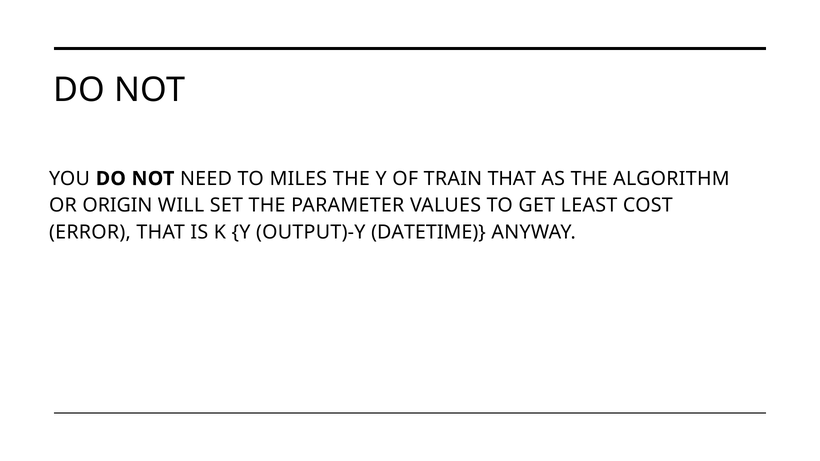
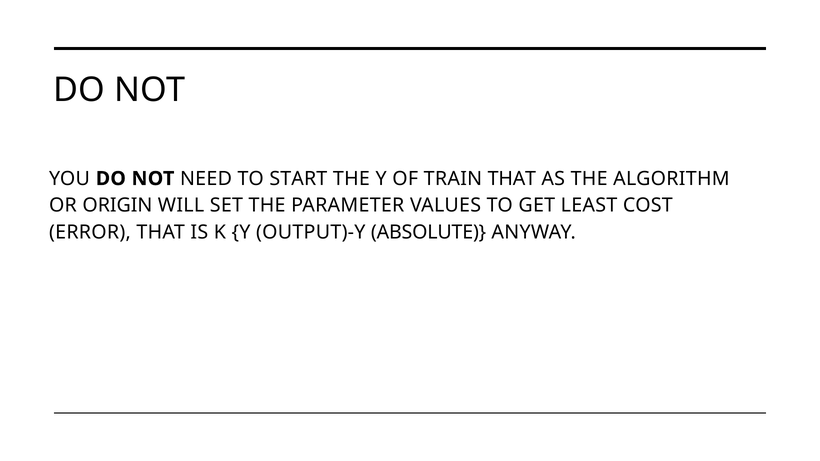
MILES: MILES -> START
DATETIME: DATETIME -> ABSOLUTE
